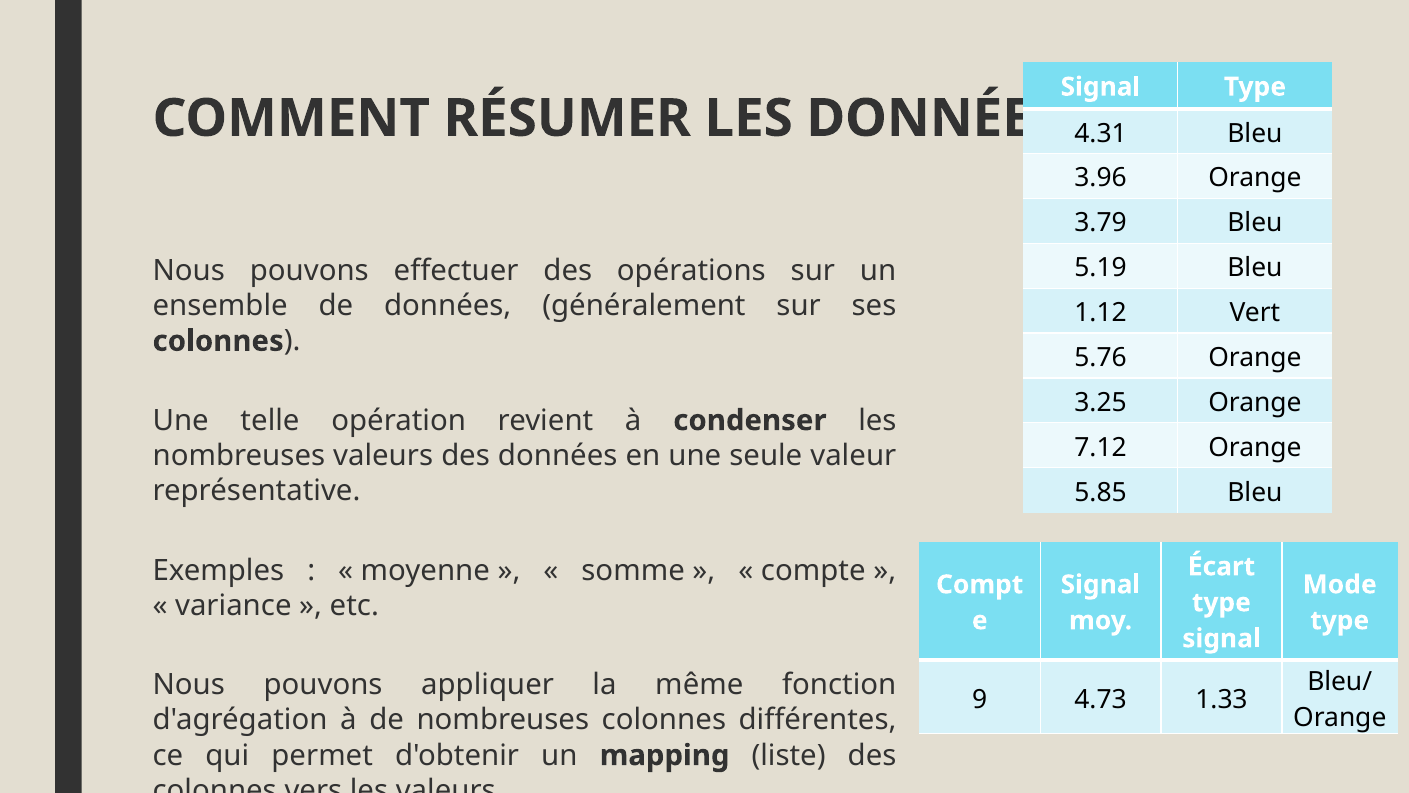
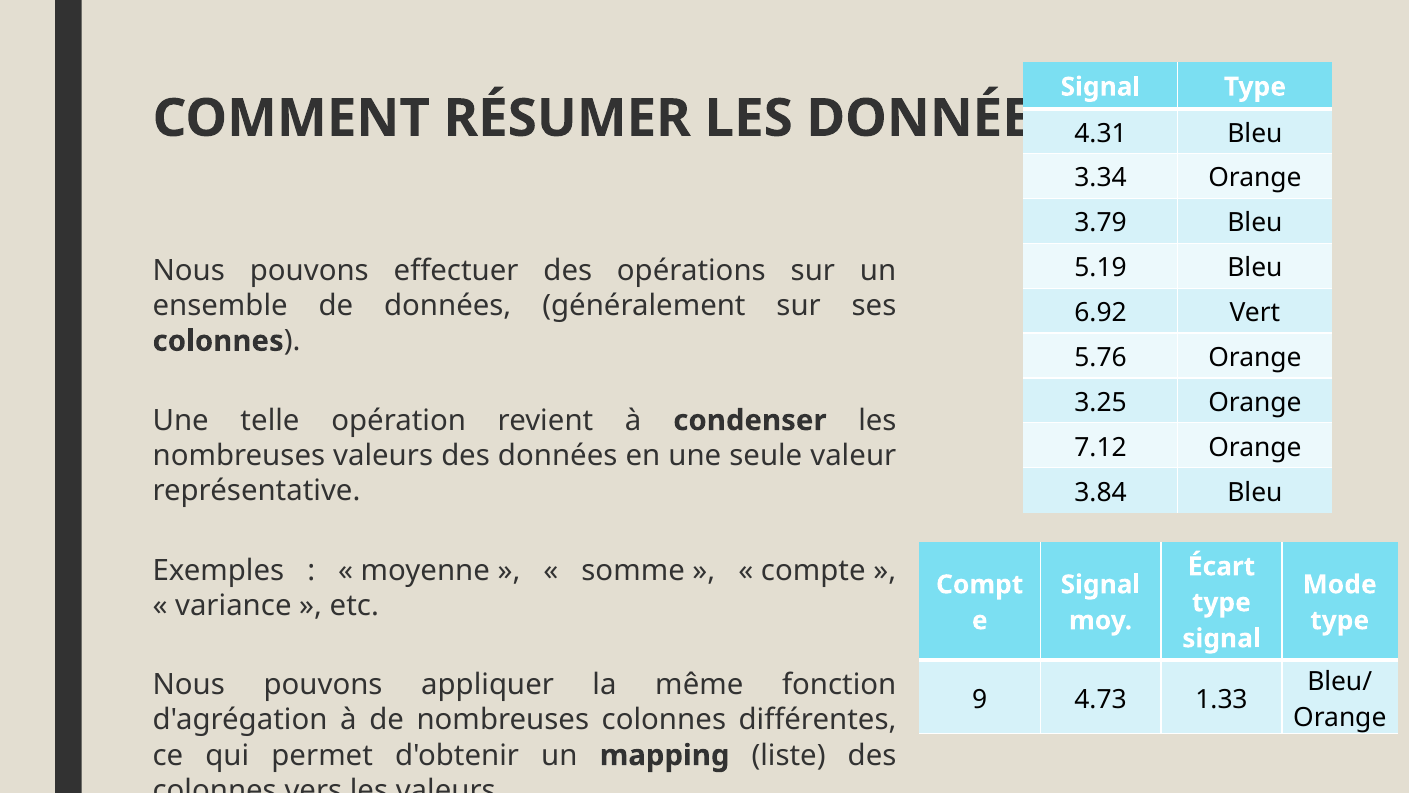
3.96: 3.96 -> 3.34
1.12: 1.12 -> 6.92
5.85: 5.85 -> 3.84
